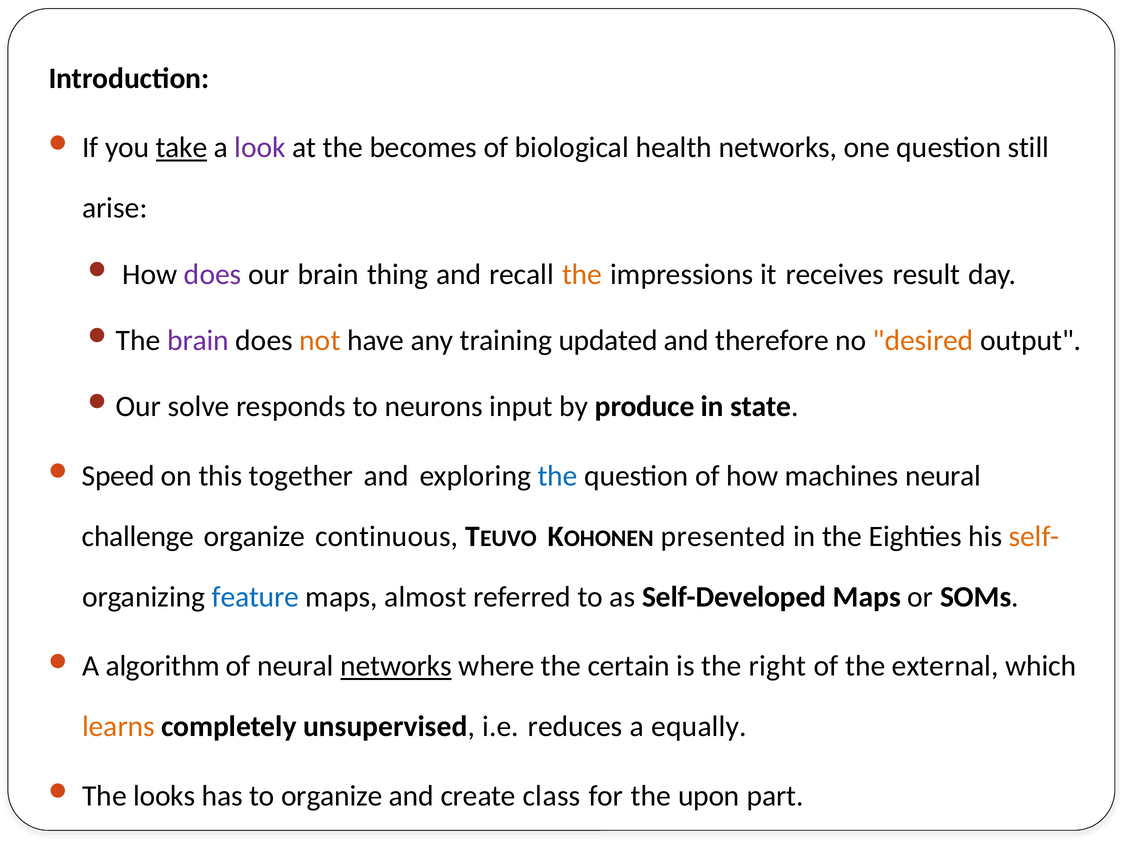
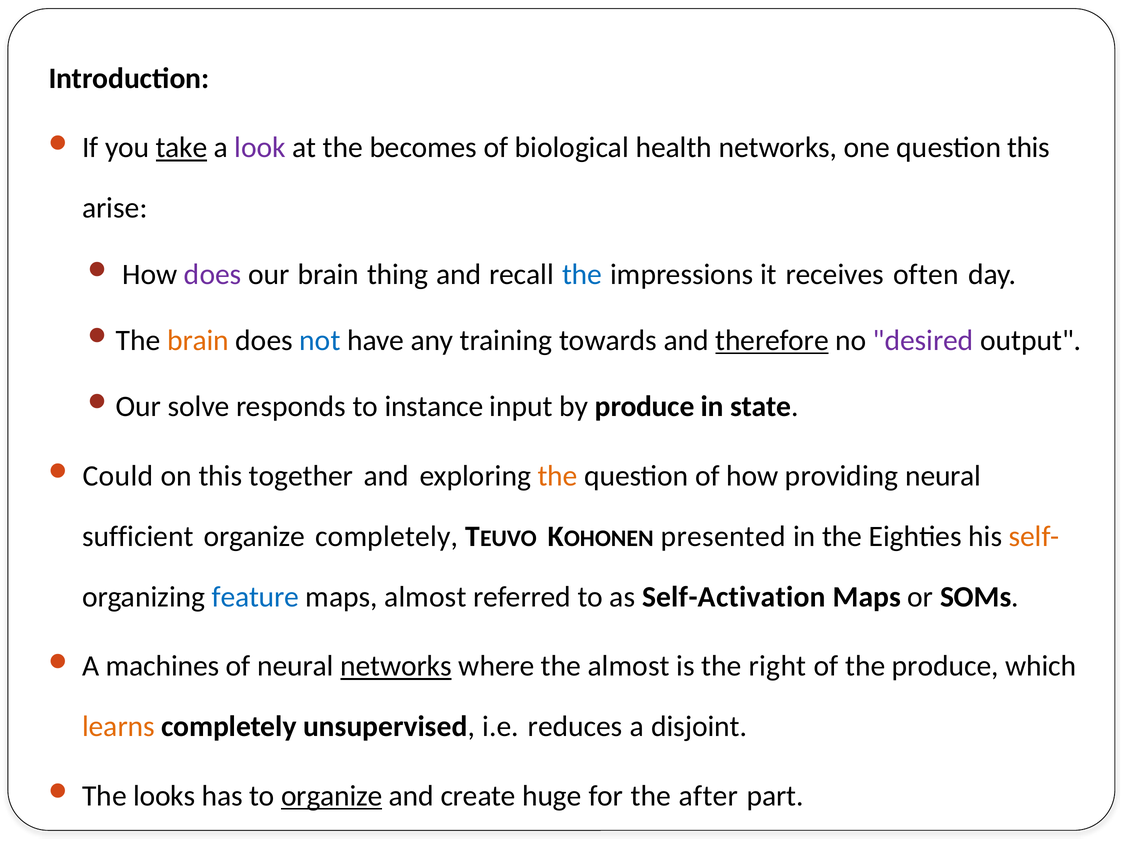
question still: still -> this
the at (582, 274) colour: orange -> blue
result: result -> often
brain at (198, 341) colour: purple -> orange
not colour: orange -> blue
updated: updated -> towards
therefore underline: none -> present
desired colour: orange -> purple
neurons: neurons -> instance
Speed: Speed -> Could
the at (558, 476) colour: blue -> orange
machines: machines -> providing
challenge: challenge -> sufficient
organize continuous: continuous -> completely
Self-Developed: Self-Developed -> Self-Activation
algorithm: algorithm -> machines
the certain: certain -> almost
the external: external -> produce
equally: equally -> disjoint
organize at (332, 796) underline: none -> present
class: class -> huge
upon: upon -> after
